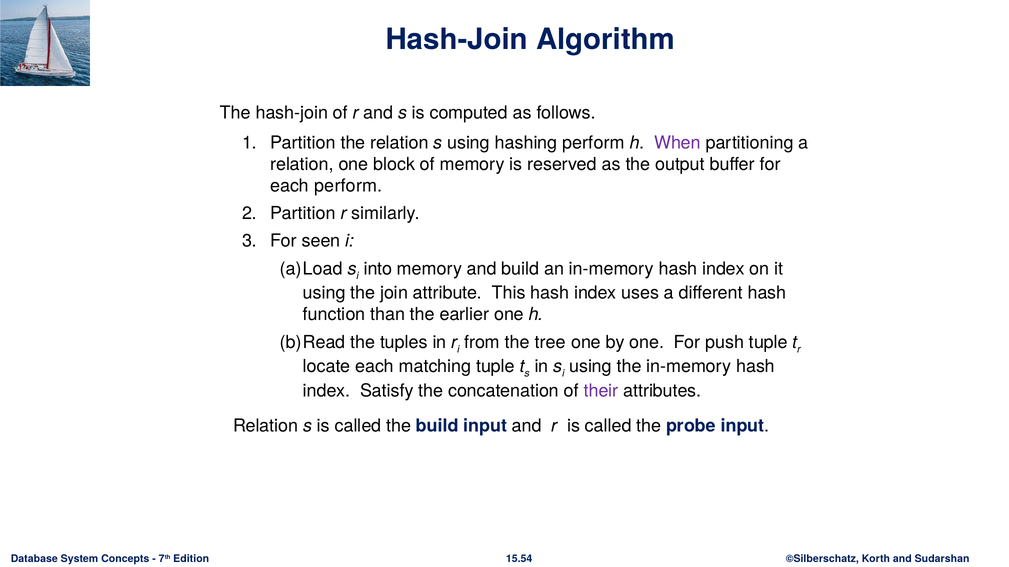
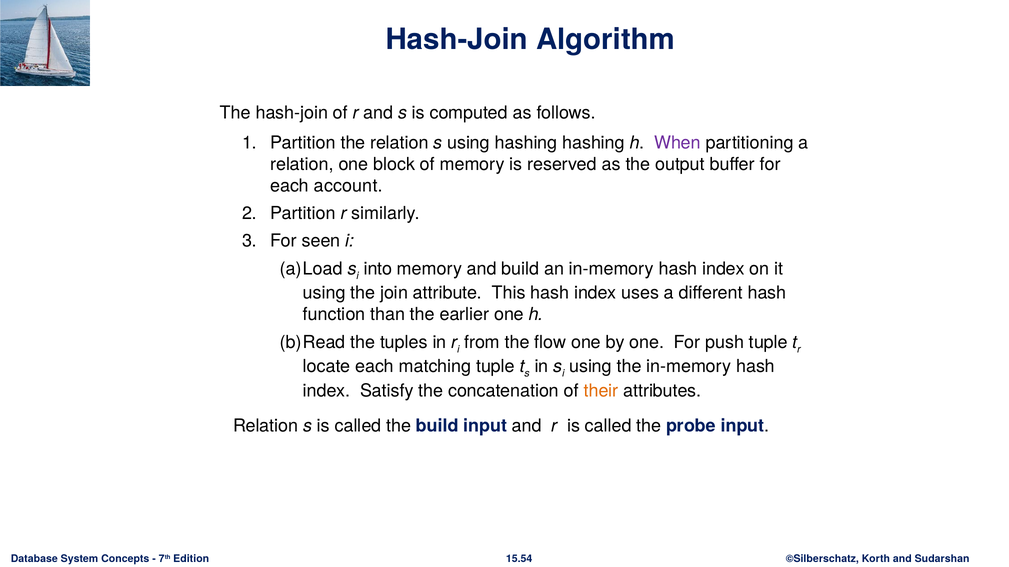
hashing perform: perform -> hashing
each perform: perform -> account
tree: tree -> flow
their colour: purple -> orange
